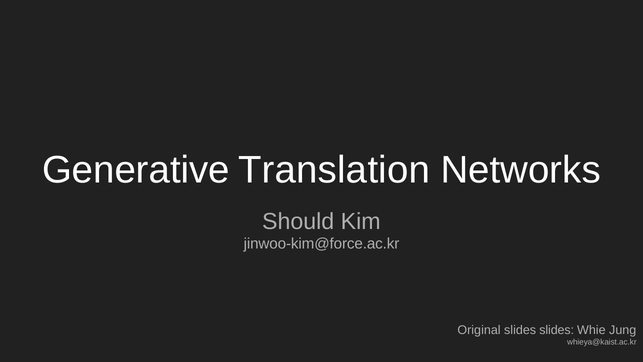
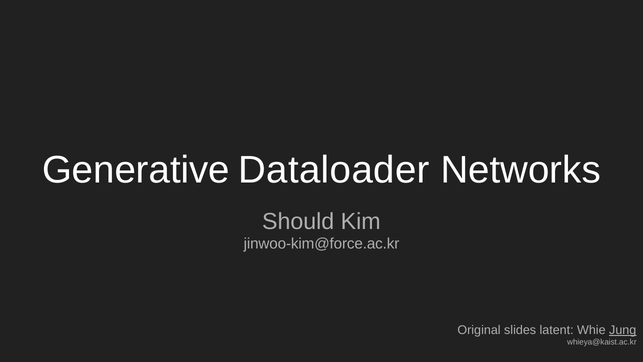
Translation: Translation -> Dataloader
slides slides: slides -> latent
Jung underline: none -> present
